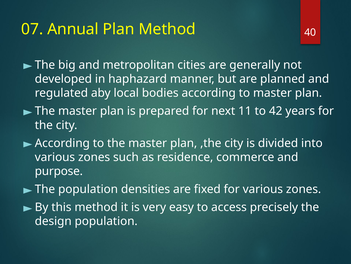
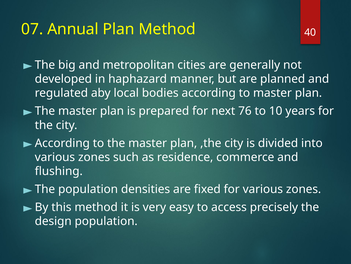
11: 11 -> 76
42: 42 -> 10
purpose: purpose -> flushing
